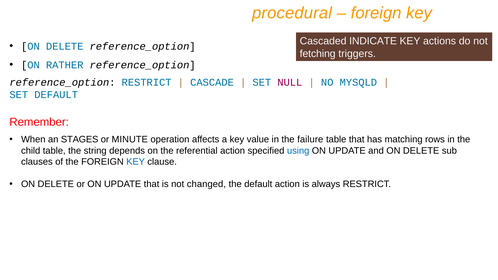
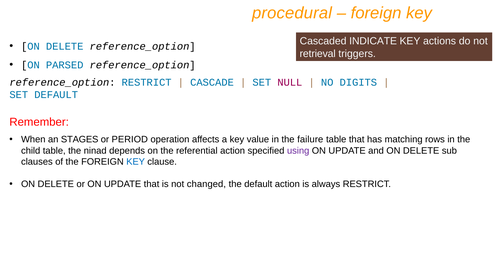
fetching: fetching -> retrieval
RATHER: RATHER -> PARSED
MYSQLD: MYSQLD -> DIGITS
MINUTE: MINUTE -> PERIOD
string: string -> ninad
using colour: blue -> purple
